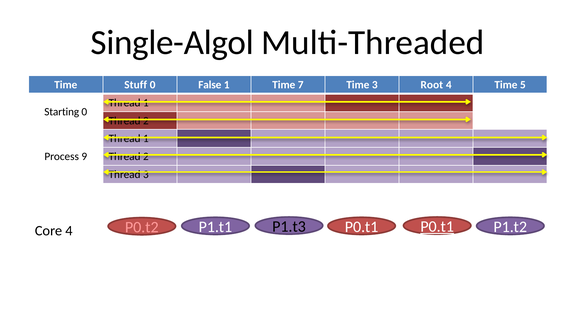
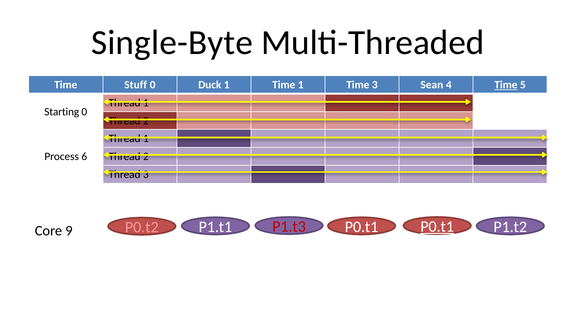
Single-Algol: Single-Algol -> Single-Byte
False: False -> Duck
Time 7: 7 -> 1
Root: Root -> Sean
Time at (506, 85) underline: none -> present
9: 9 -> 6
P1.t3 colour: black -> red
Core 4: 4 -> 9
